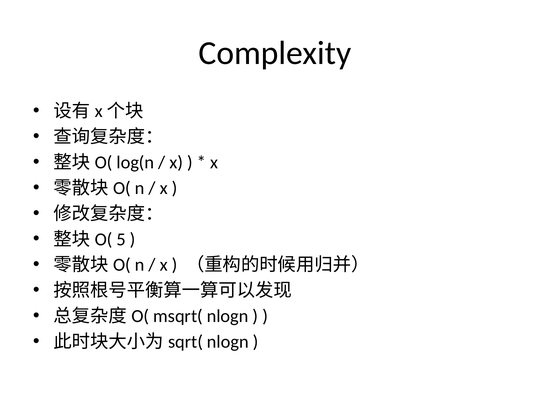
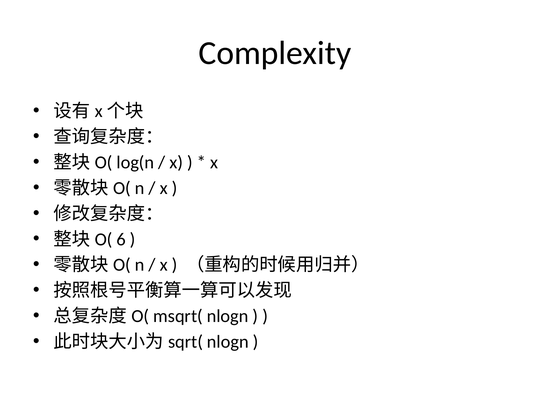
5: 5 -> 6
